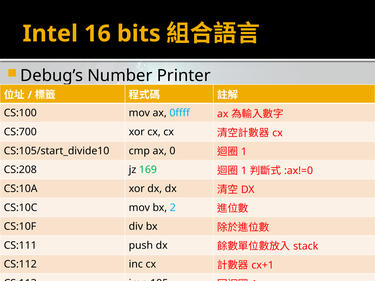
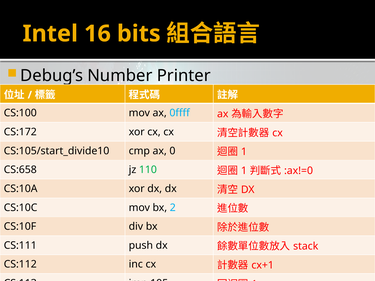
CS:700: CS:700 -> CS:172
CS:208: CS:208 -> CS:658
169: 169 -> 110
